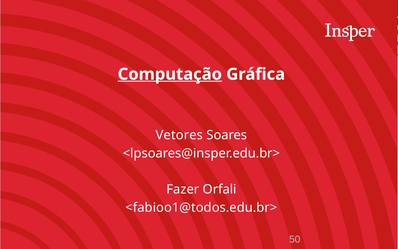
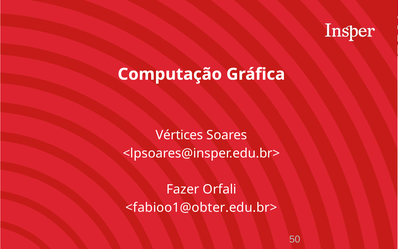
Computação underline: present -> none
Vetores: Vetores -> Vértices
<fabioo1@todos.edu.br>: <fabioo1@todos.edu.br> -> <fabioo1@obter.edu.br>
